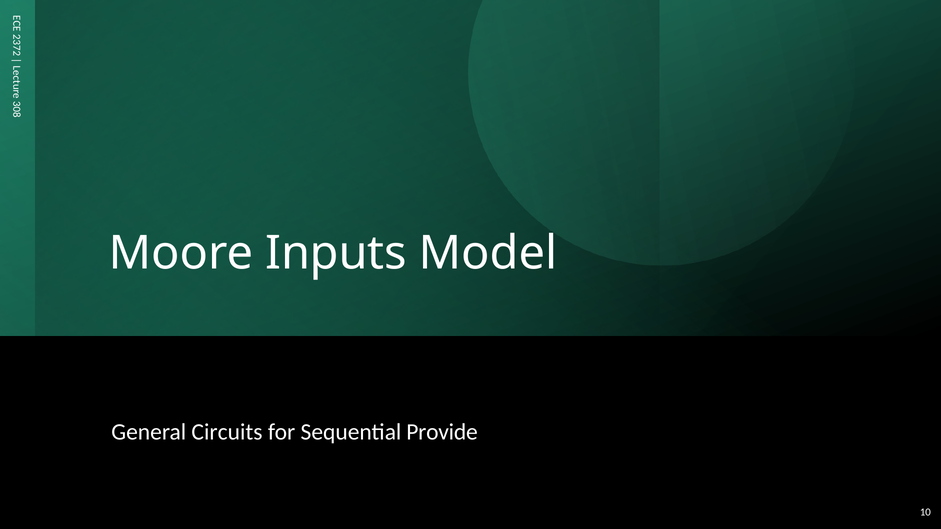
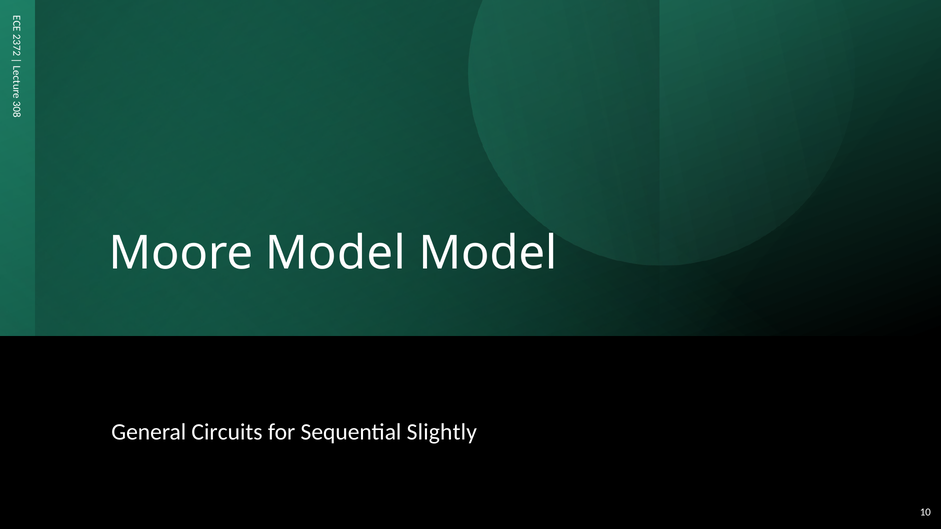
Moore Inputs: Inputs -> Model
Provide: Provide -> Slightly
